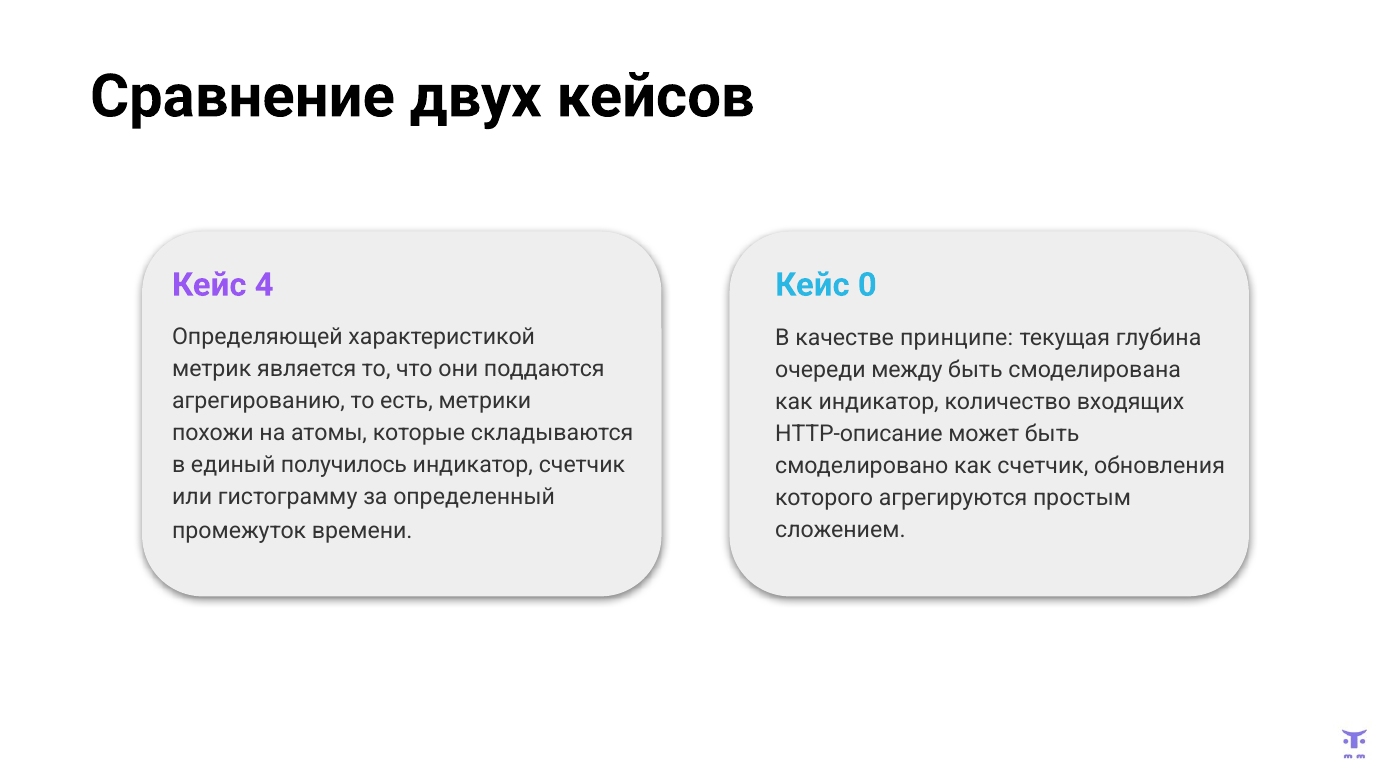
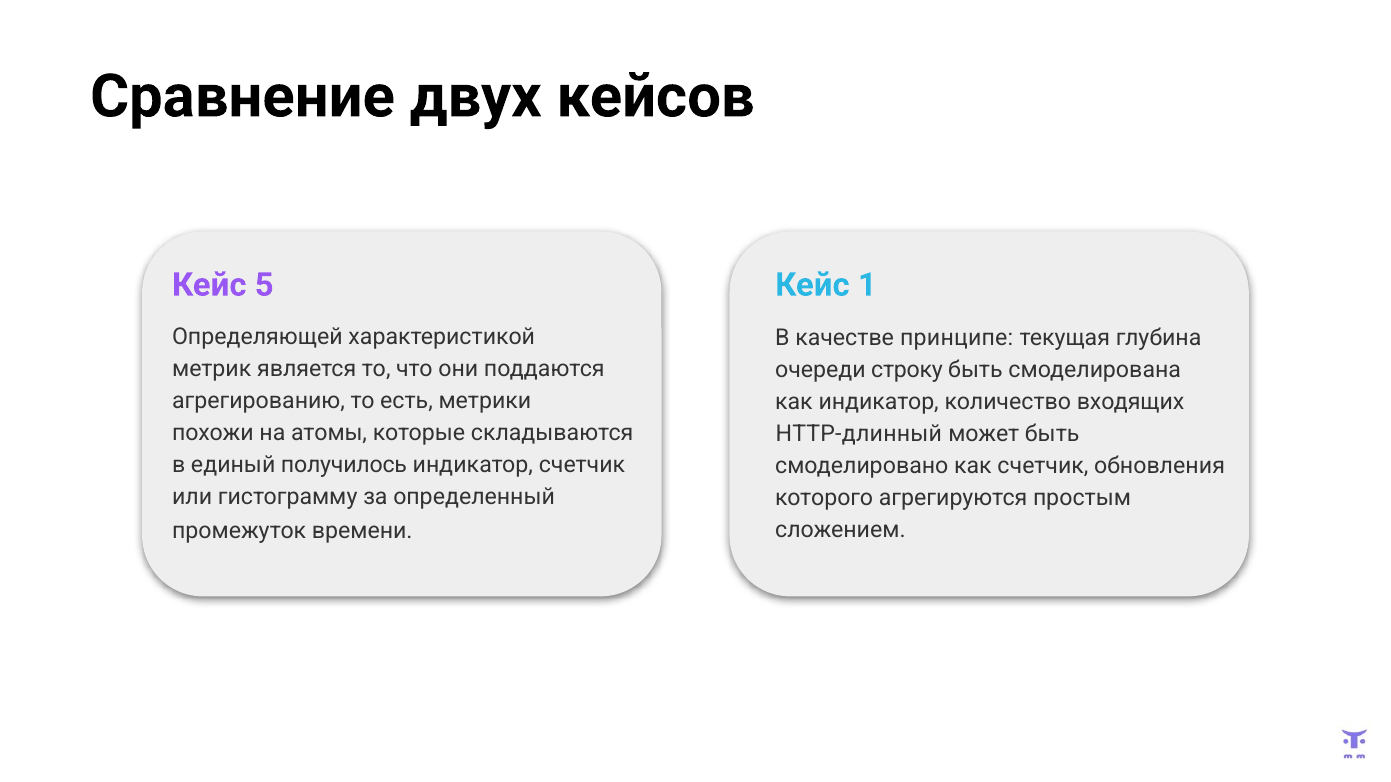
4: 4 -> 5
0: 0 -> 1
между: между -> строку
HTTP-описание: HTTP-описание -> HTTP-длинный
